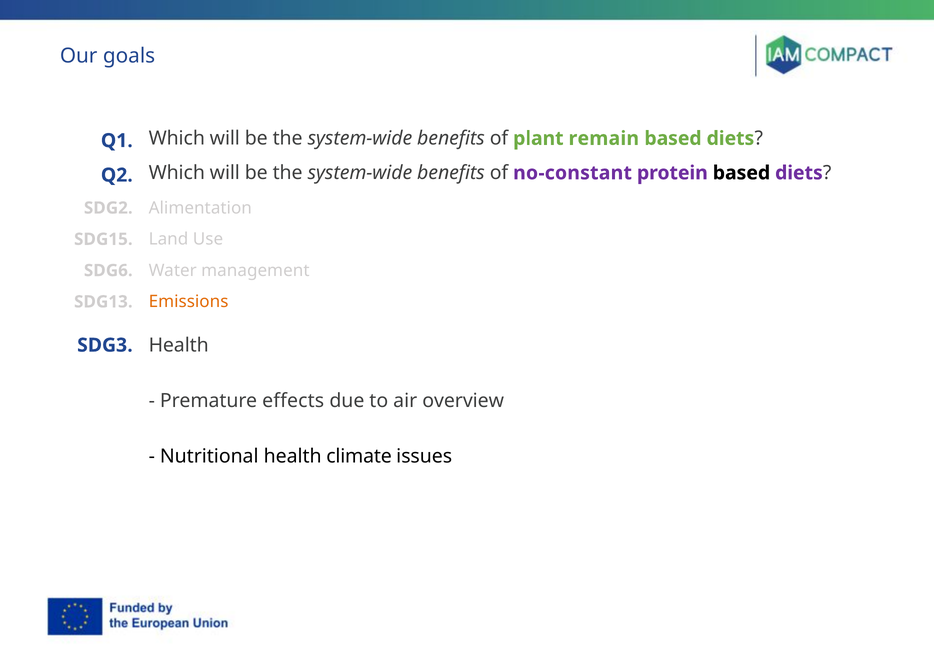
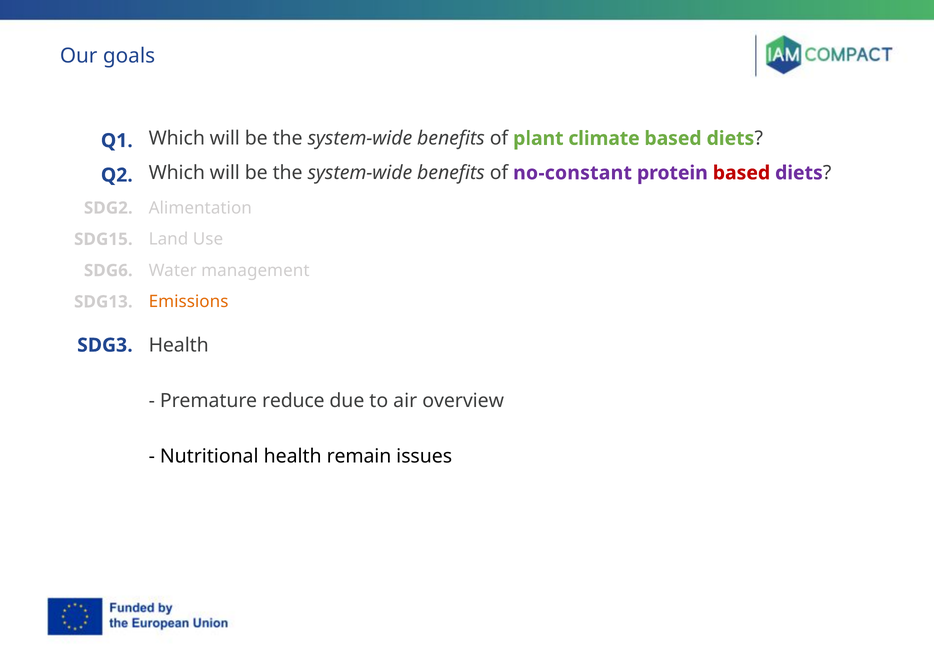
remain: remain -> climate
based at (741, 173) colour: black -> red
effects: effects -> reduce
climate: climate -> remain
